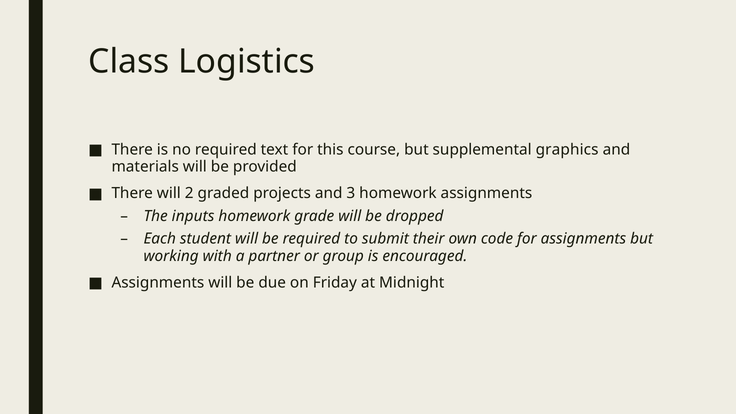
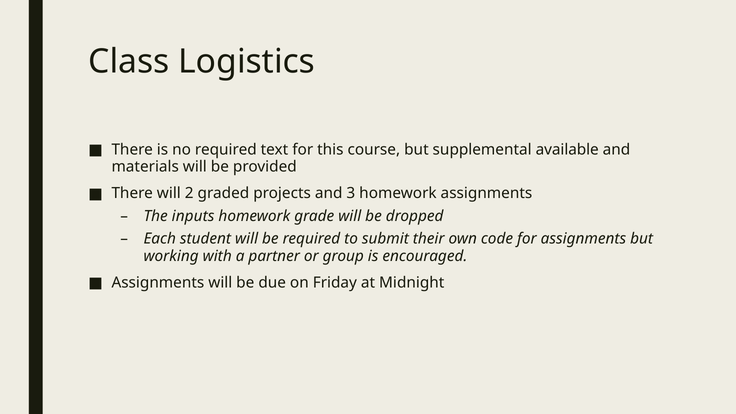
graphics: graphics -> available
